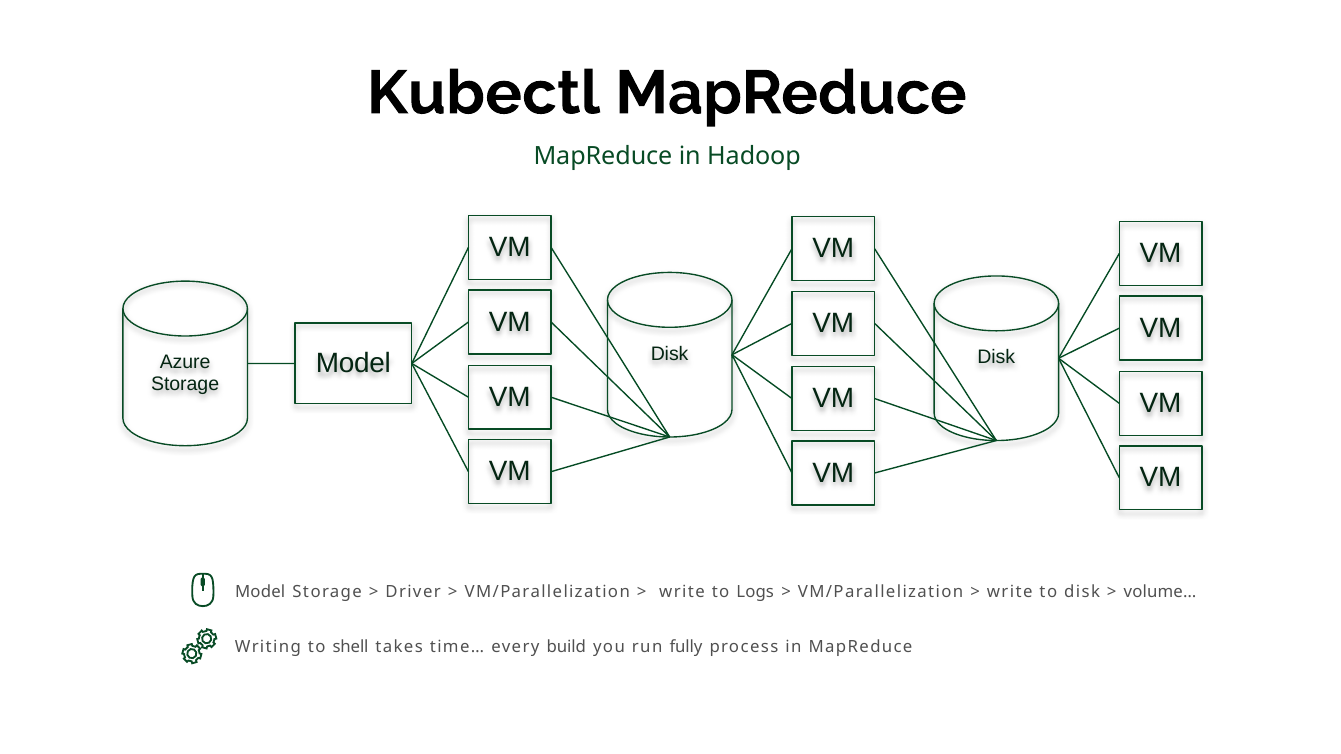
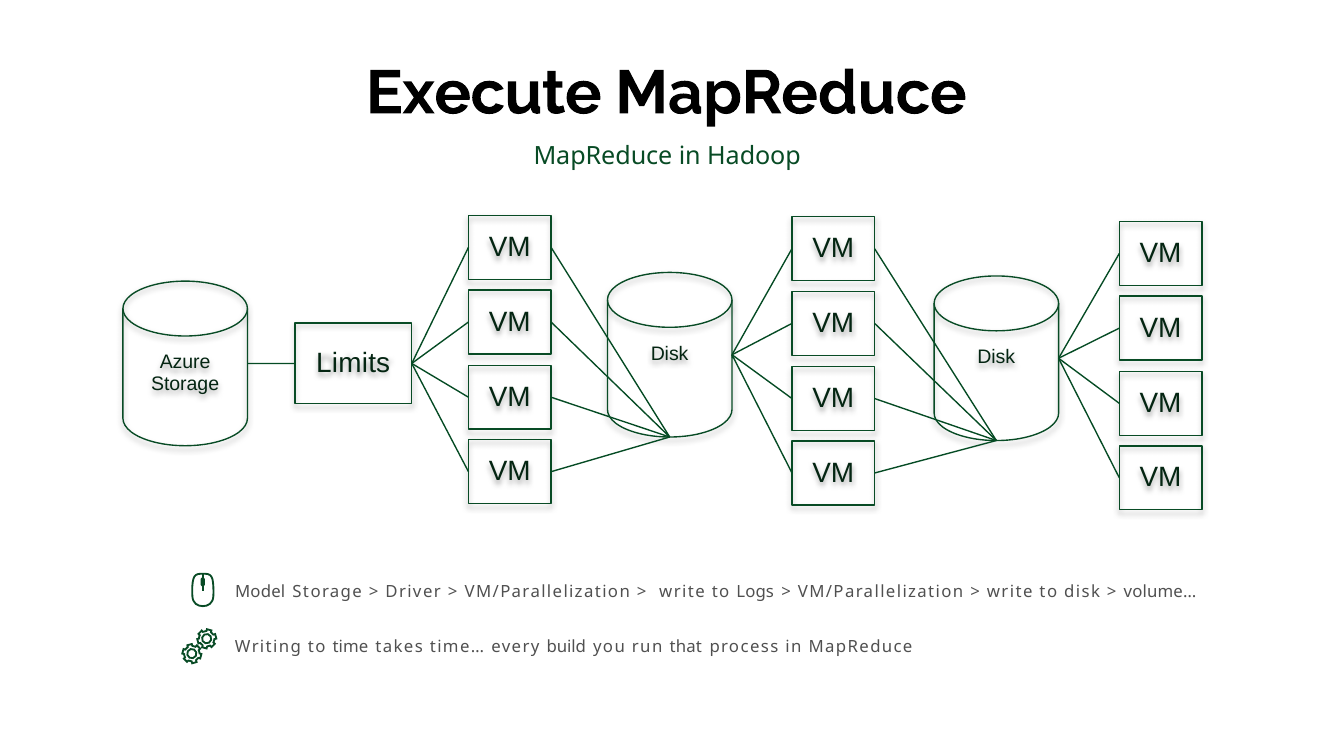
Kubectl: Kubectl -> Execute
Model at (353, 363): Model -> Limits
shell: shell -> time
fully: fully -> that
